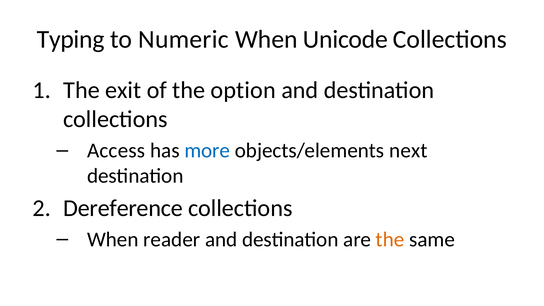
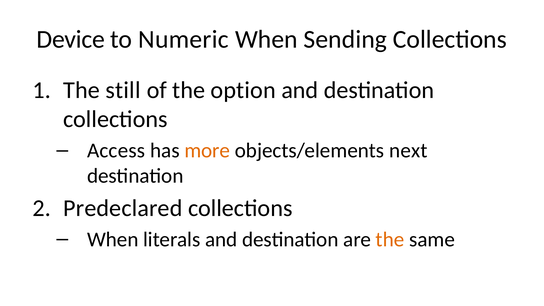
Typing: Typing -> Device
Unicode: Unicode -> Sending
exit: exit -> still
more colour: blue -> orange
Dereference: Dereference -> Predeclared
reader: reader -> literals
